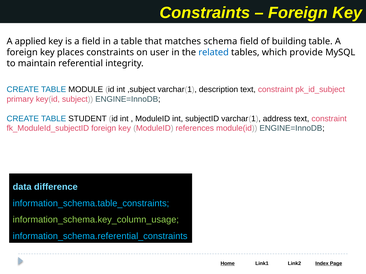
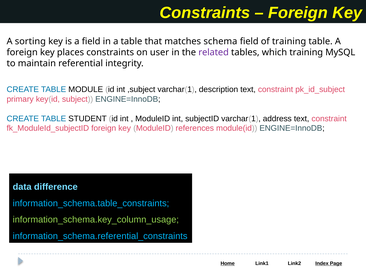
applied: applied -> sorting
of building: building -> training
related colour: blue -> purple
which provide: provide -> training
